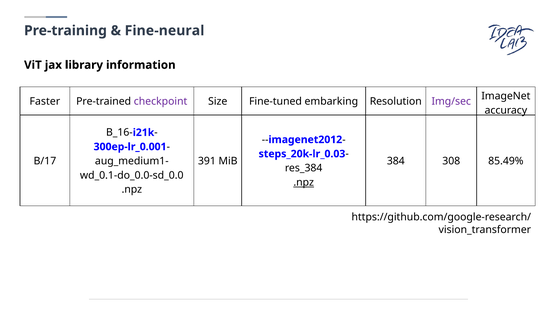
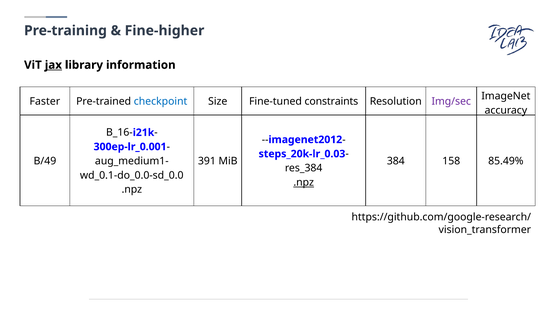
Fine-neural: Fine-neural -> Fine-higher
jax underline: none -> present
checkpoint colour: purple -> blue
embarking: embarking -> constraints
B/17: B/17 -> B/49
308: 308 -> 158
